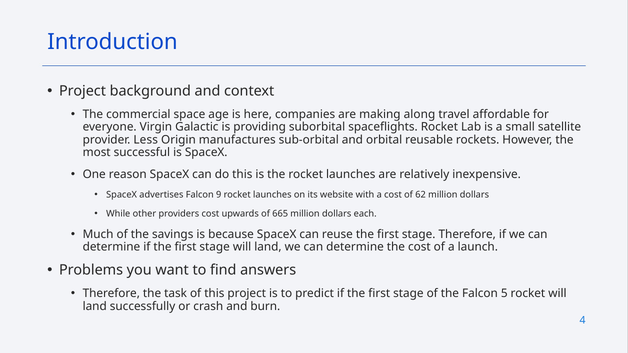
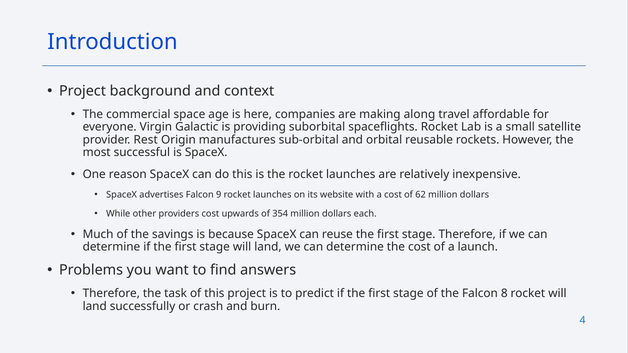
Less: Less -> Rest
665: 665 -> 354
5: 5 -> 8
